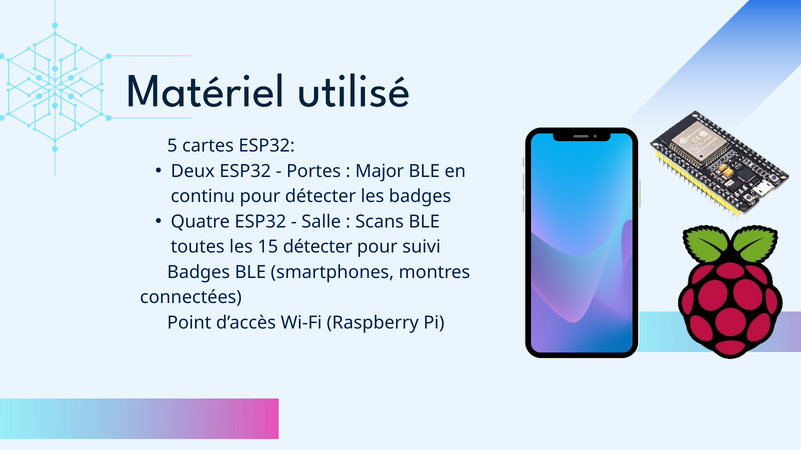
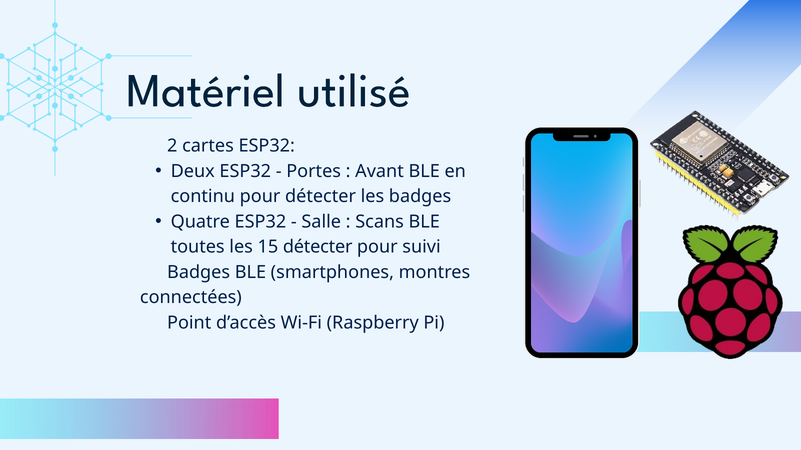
5: 5 -> 2
Major: Major -> Avant
